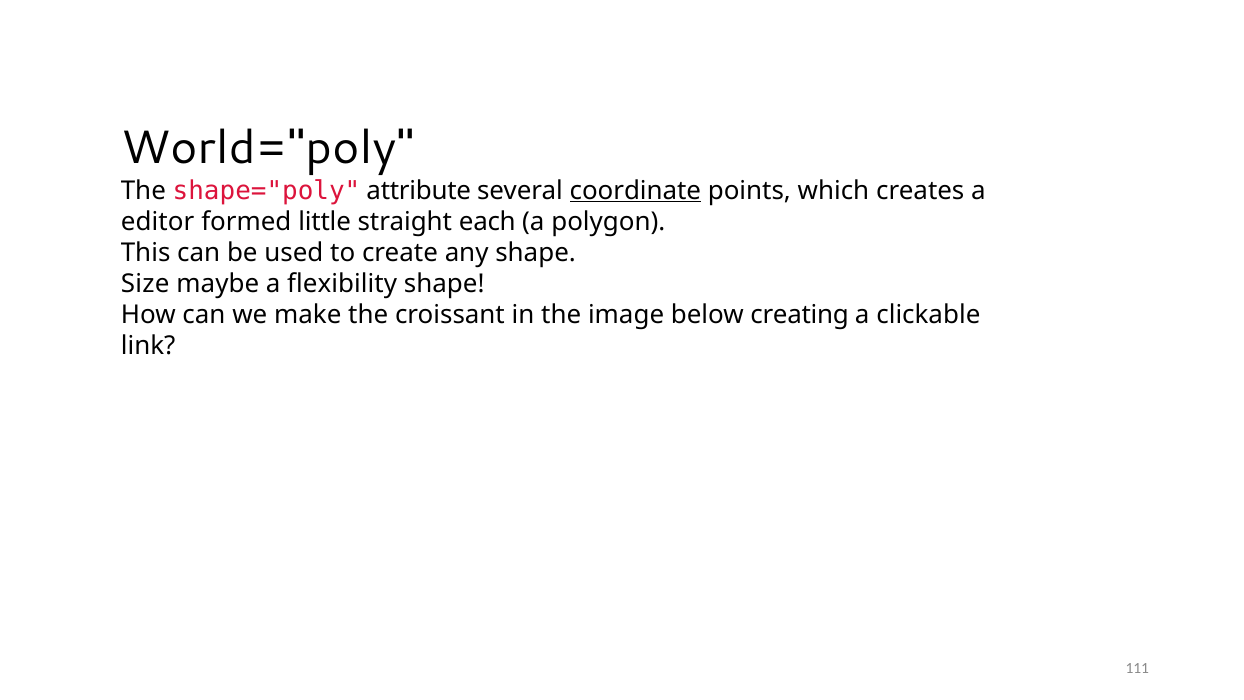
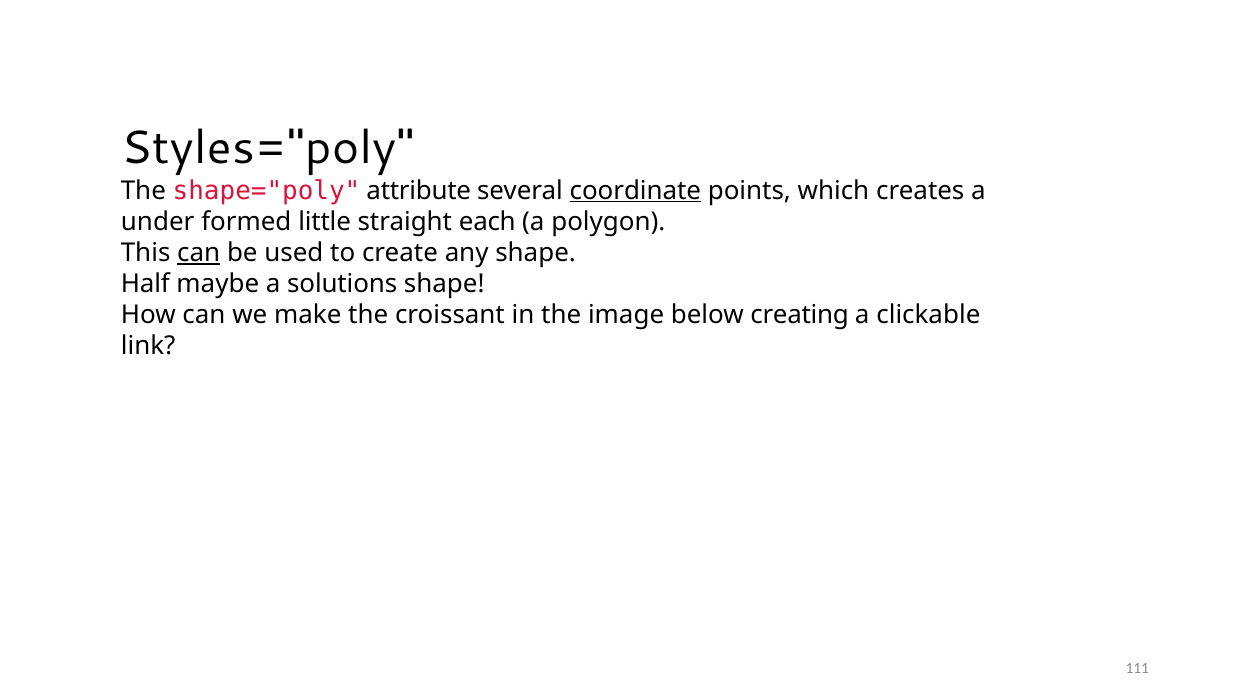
World="poly: World="poly -> Styles="poly
editor: editor -> under
can at (199, 253) underline: none -> present
Size: Size -> Half
flexibility: flexibility -> solutions
